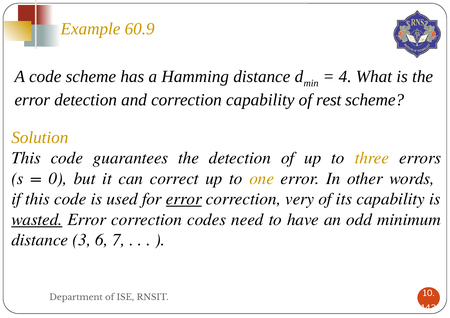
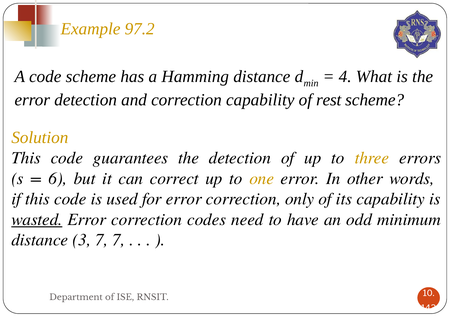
60.9: 60.9 -> 97.2
0: 0 -> 6
error at (184, 199) underline: present -> none
very: very -> only
3 6: 6 -> 7
